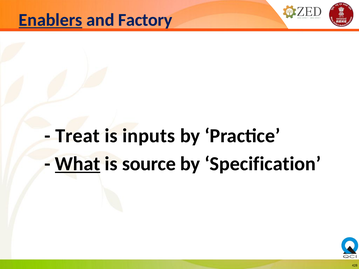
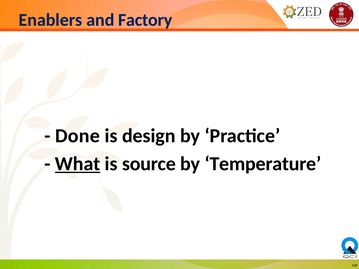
Enablers underline: present -> none
Treat: Treat -> Done
inputs: inputs -> design
Specification: Specification -> Temperature
